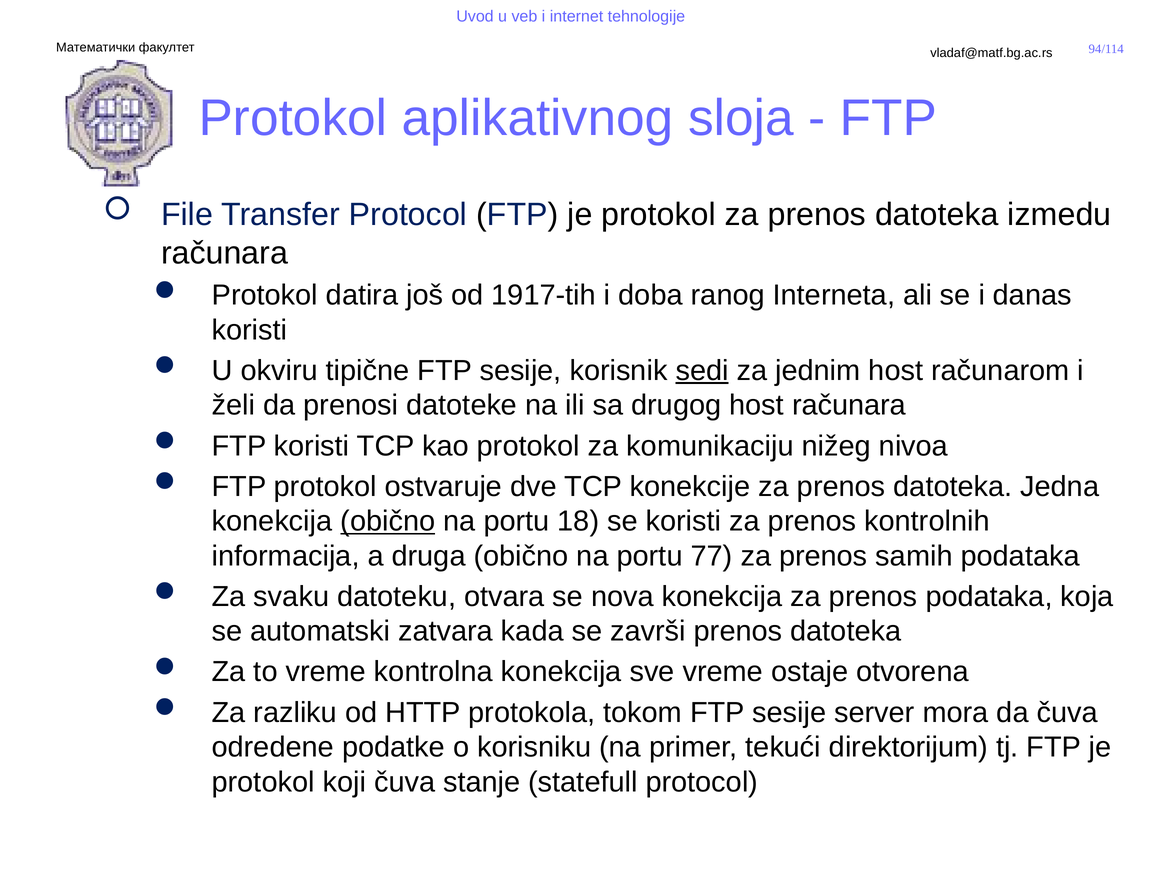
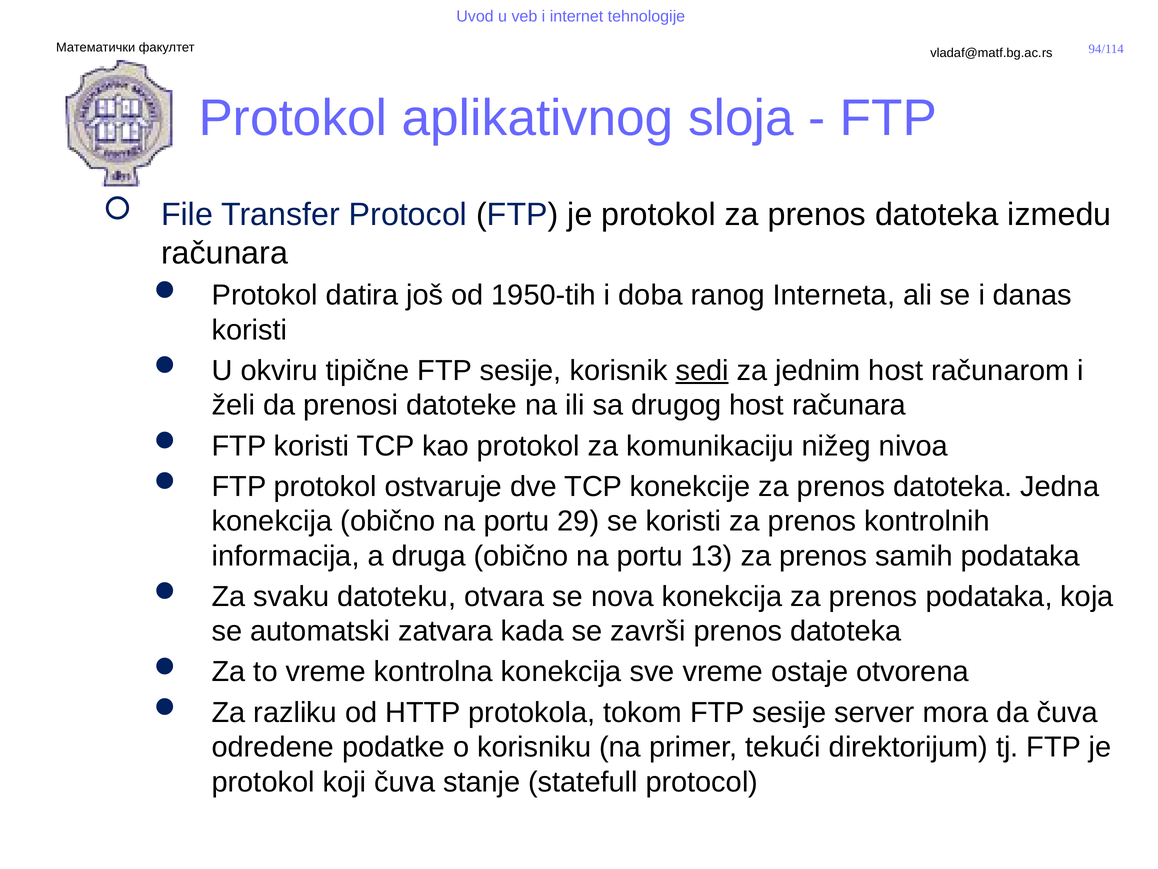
1917-tih: 1917-tih -> 1950-tih
obično at (388, 521) underline: present -> none
18: 18 -> 29
77: 77 -> 13
